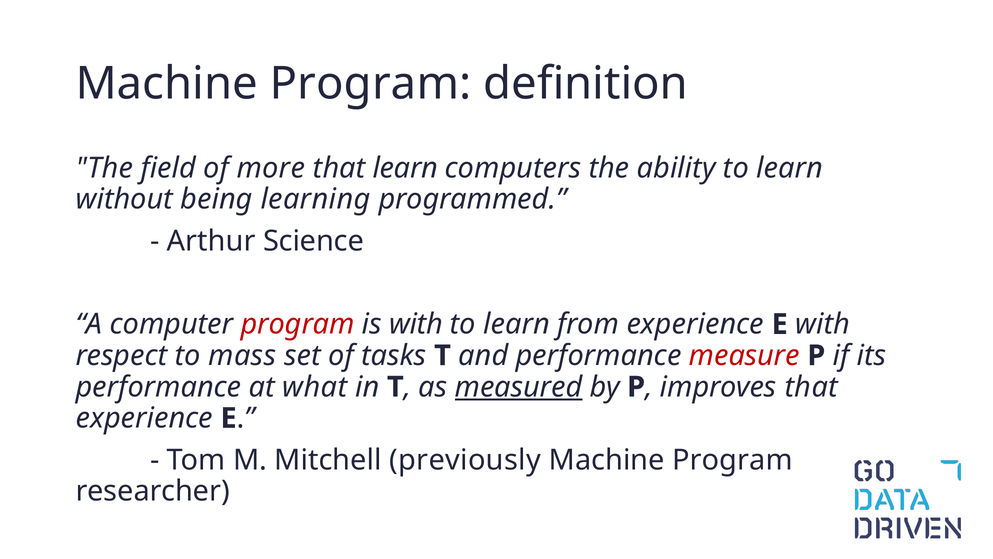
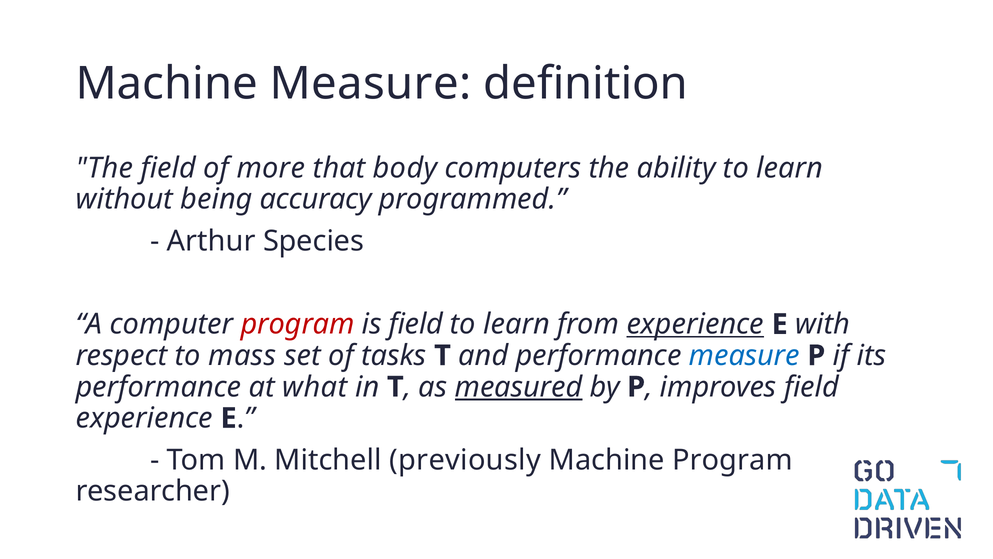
Program at (371, 83): Program -> Measure
that learn: learn -> body
learning: learning -> accuracy
Science: Science -> Species
is with: with -> field
experience at (695, 324) underline: none -> present
measure at (744, 355) colour: red -> blue
improves that: that -> field
